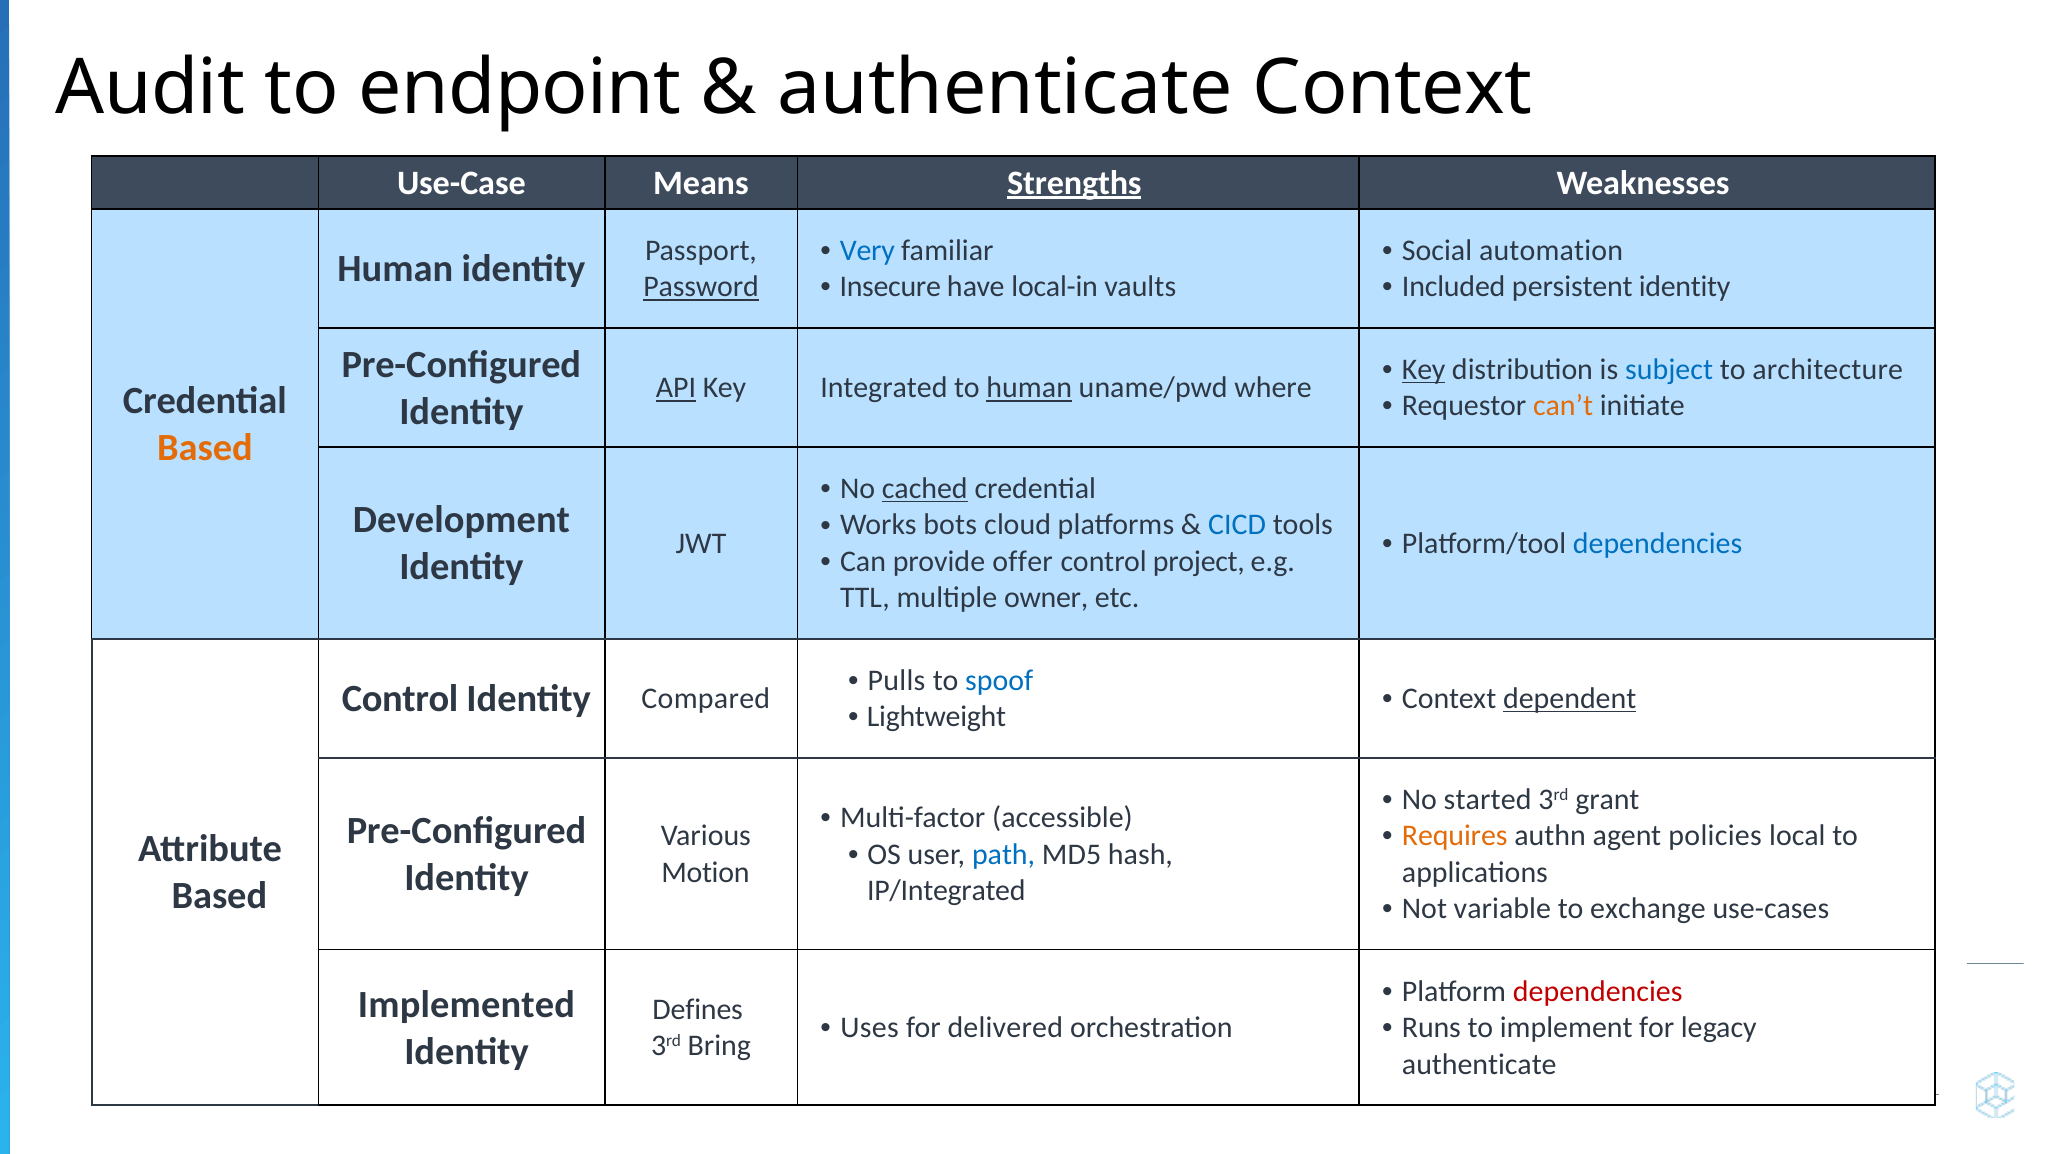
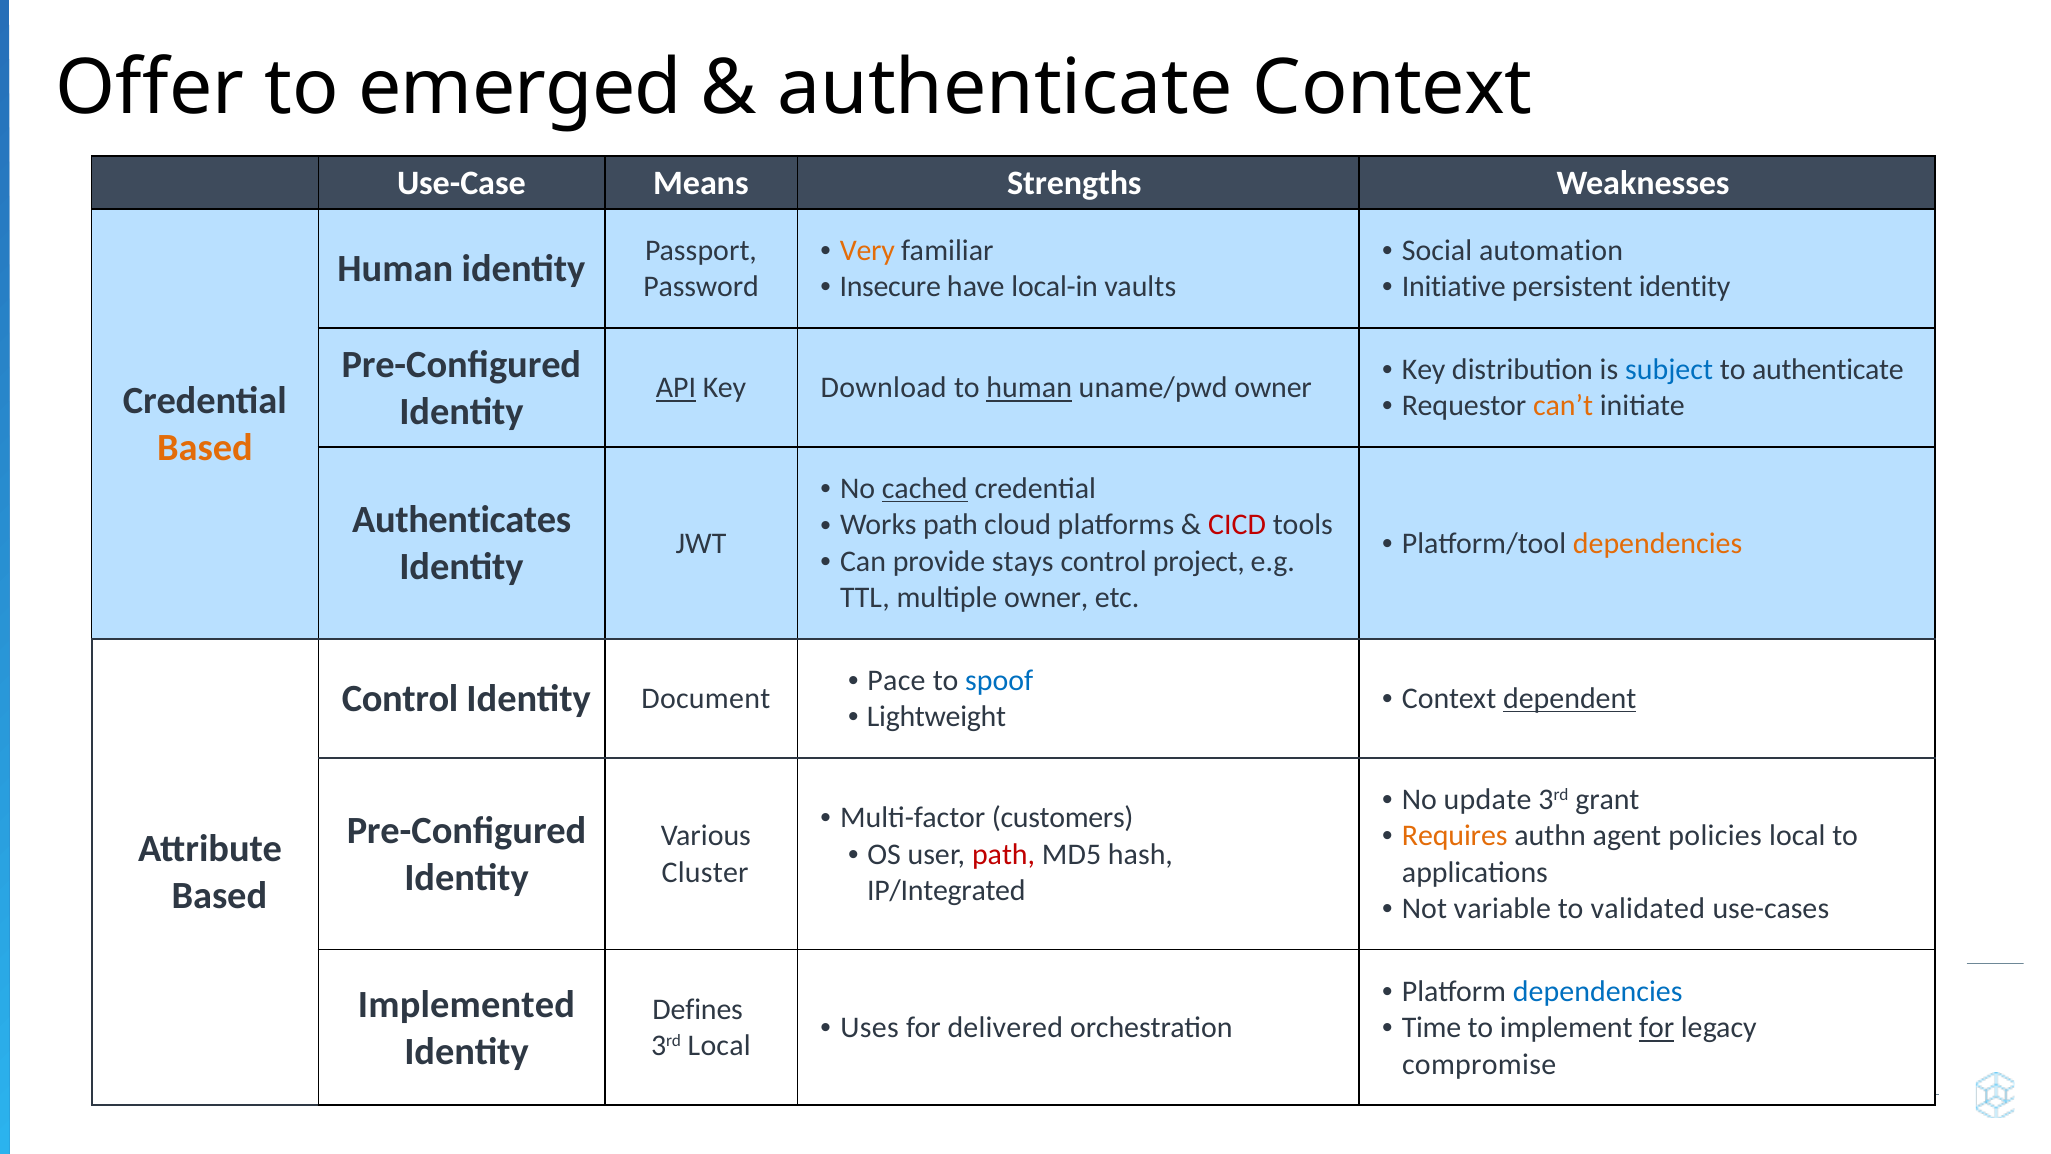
Audit: Audit -> Offer
endpoint: endpoint -> emerged
Strengths underline: present -> none
Very colour: blue -> orange
Included: Included -> Initiative
Password underline: present -> none
Key at (1424, 369) underline: present -> none
to architecture: architecture -> authenticate
Integrated: Integrated -> Download
uname/pwd where: where -> owner
Development: Development -> Authenticates
Works bots: bots -> path
CICD colour: blue -> red
dependencies at (1658, 543) colour: blue -> orange
offer: offer -> stays
Pulls: Pulls -> Pace
Compared: Compared -> Document
started: started -> update
accessible: accessible -> customers
path at (1004, 854) colour: blue -> red
Motion: Motion -> Cluster
exchange: exchange -> validated
dependencies at (1598, 991) colour: red -> blue
Runs: Runs -> Time
for at (1657, 1027) underline: none -> present
3rd Bring: Bring -> Local
authenticate at (1479, 1064): authenticate -> compromise
